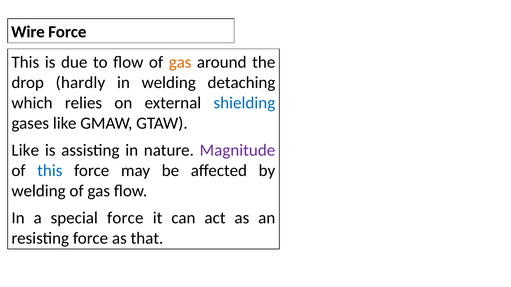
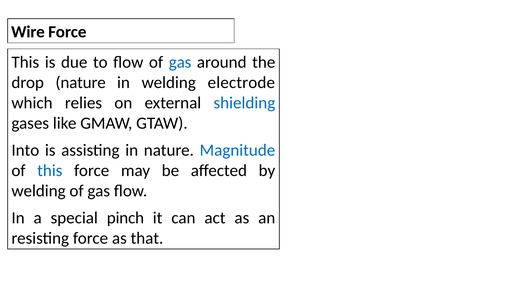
gas at (180, 62) colour: orange -> blue
drop hardly: hardly -> nature
detaching: detaching -> electrode
Like at (25, 150): Like -> Into
Magnitude colour: purple -> blue
special force: force -> pinch
